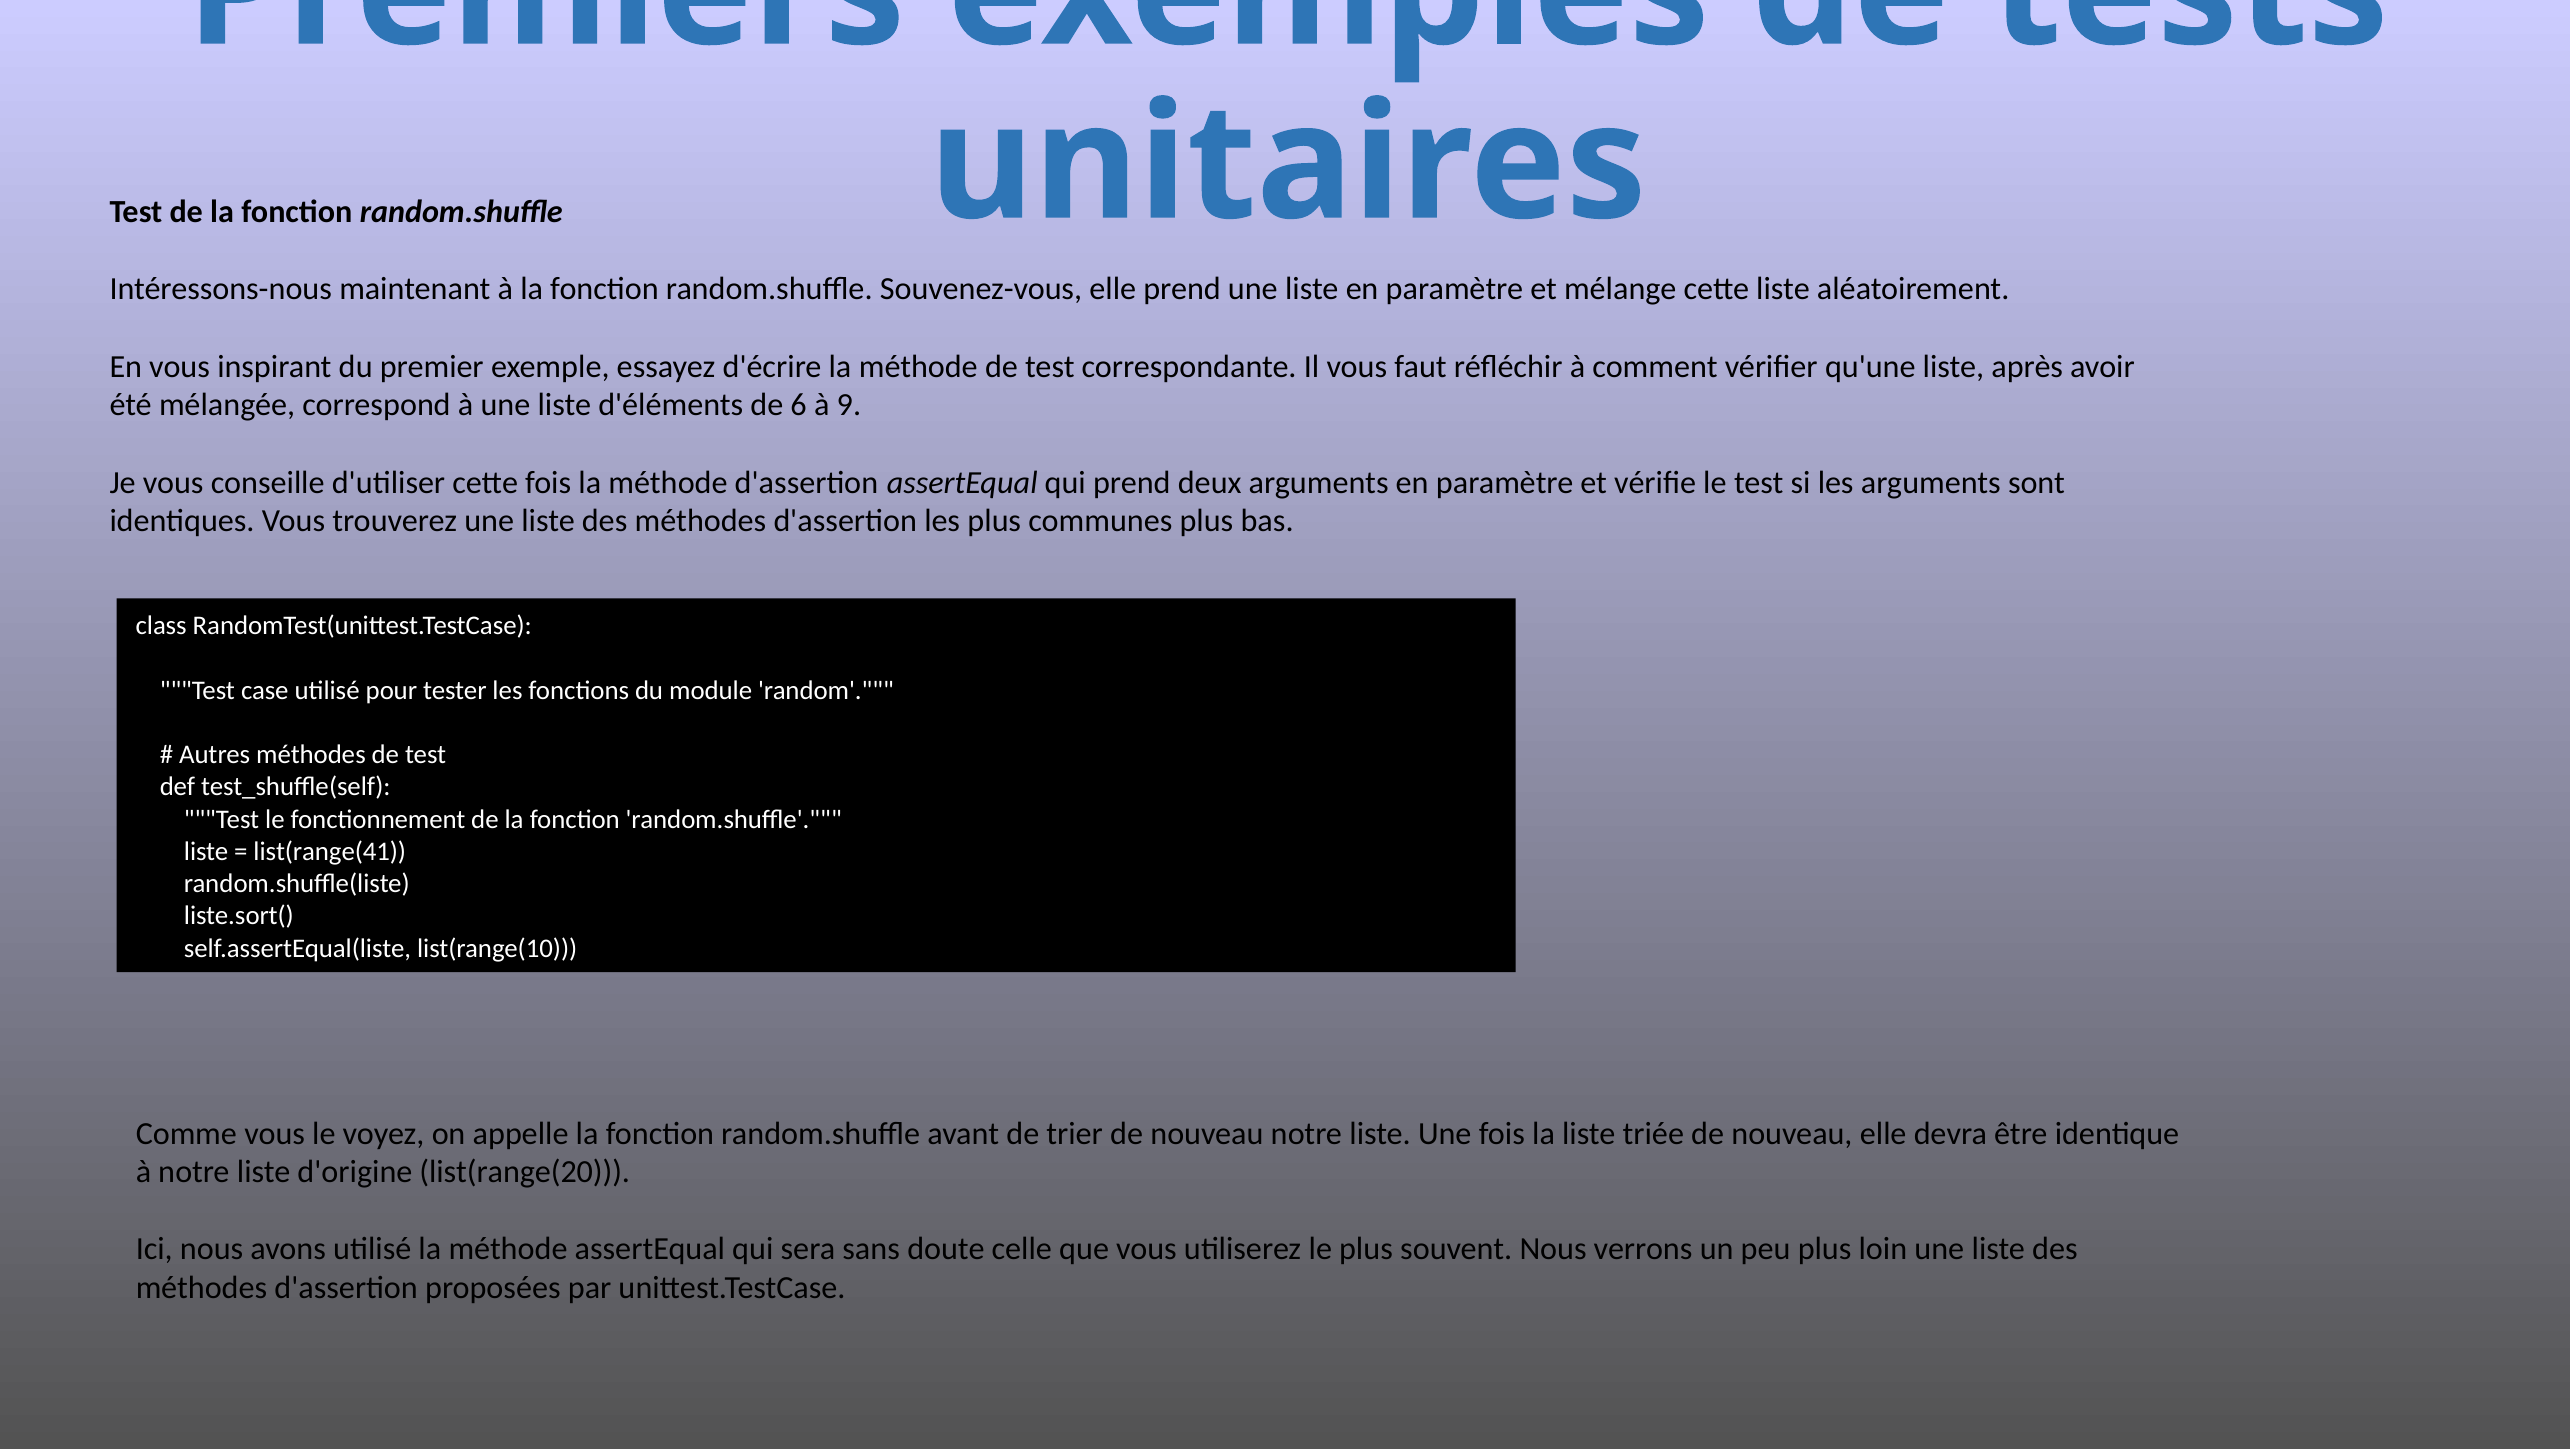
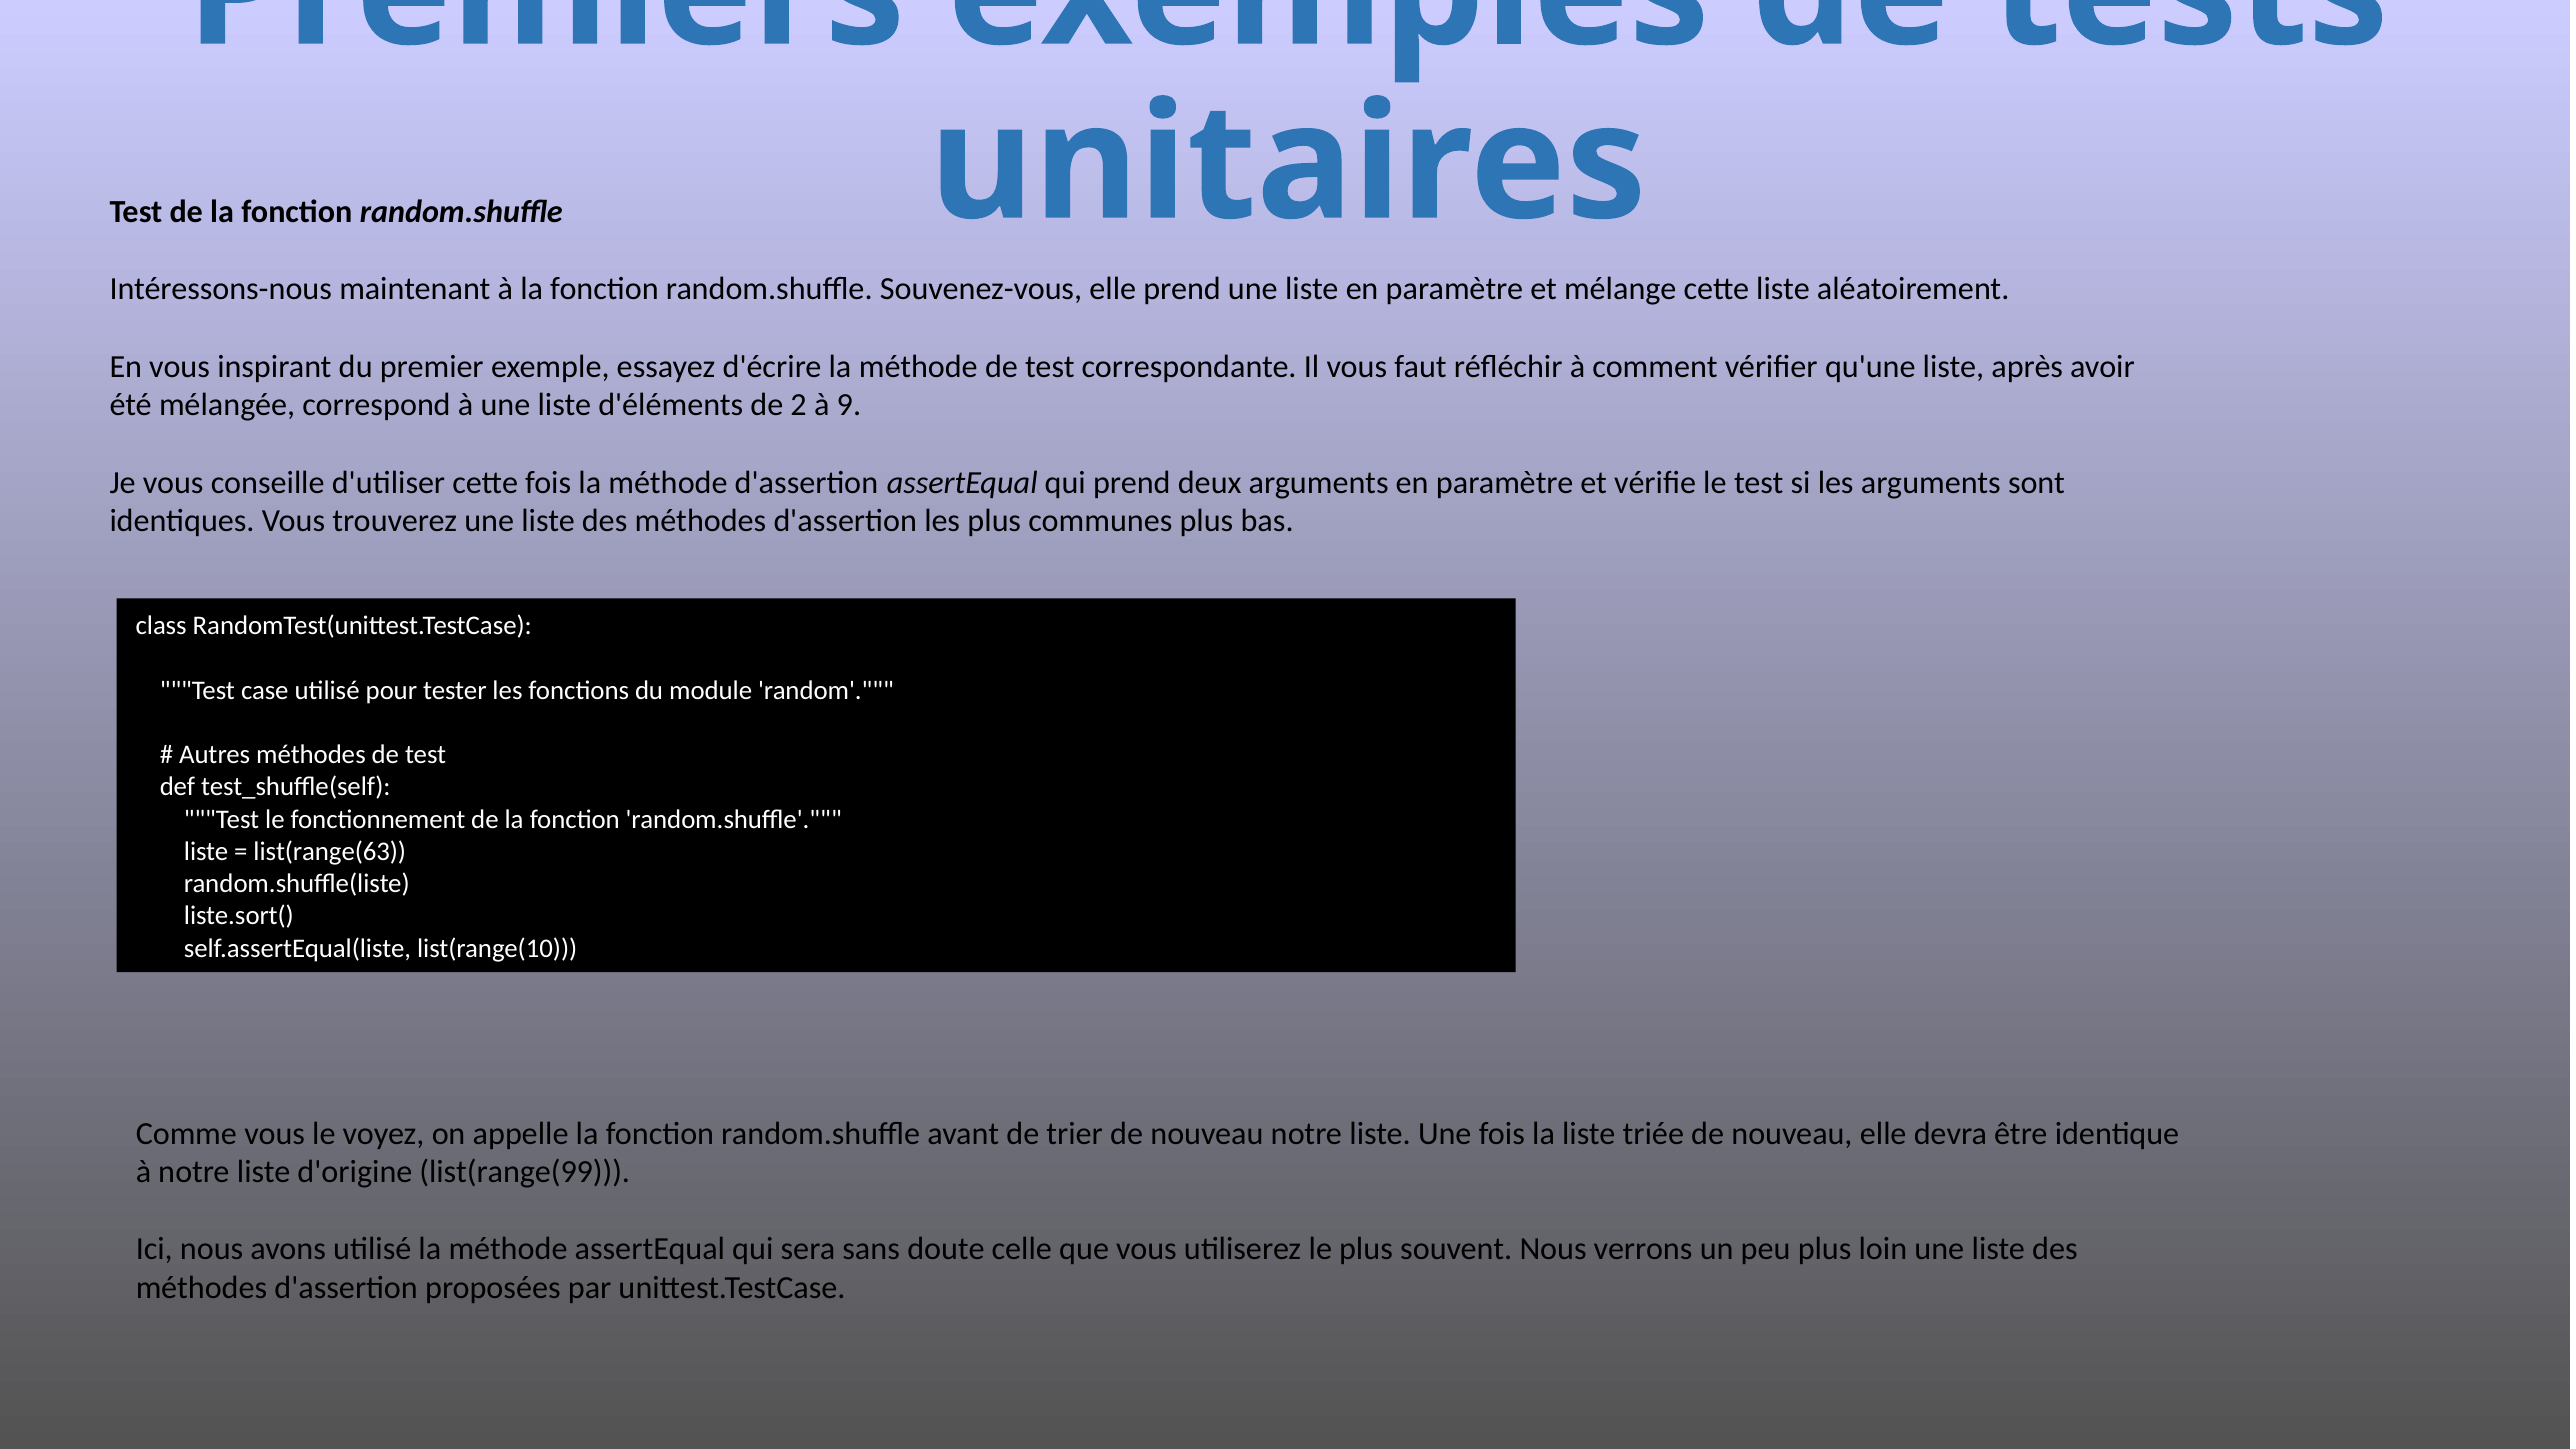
6: 6 -> 2
list(range(41: list(range(41 -> list(range(63
list(range(20: list(range(20 -> list(range(99
